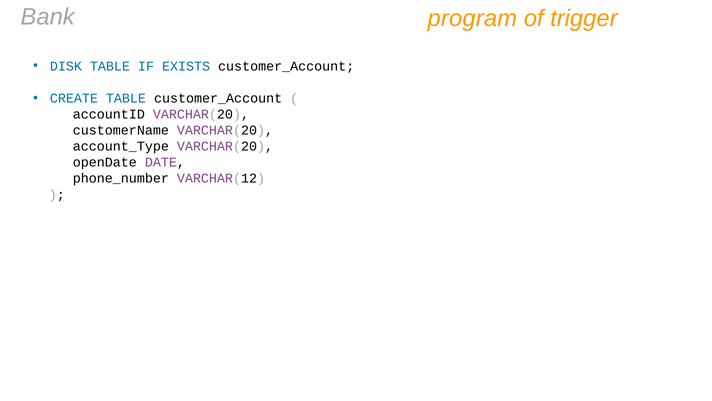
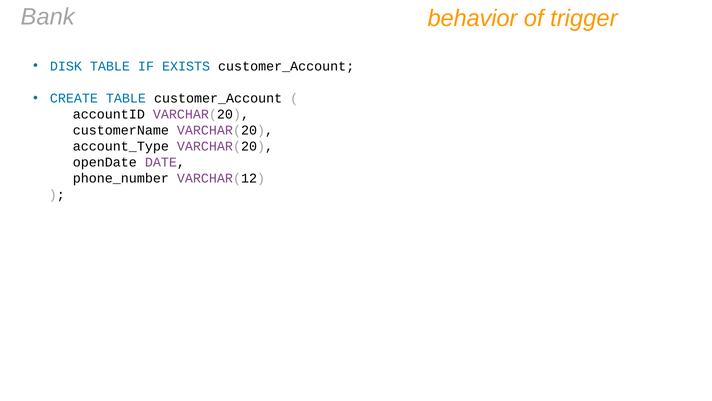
program: program -> behavior
